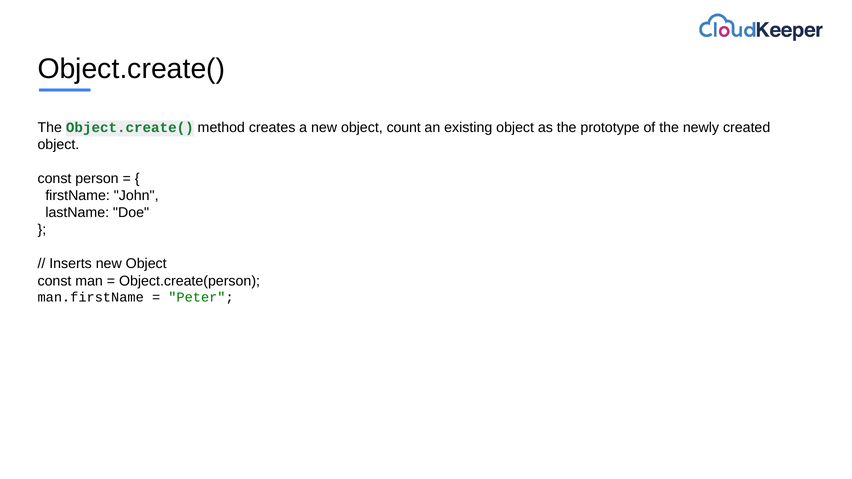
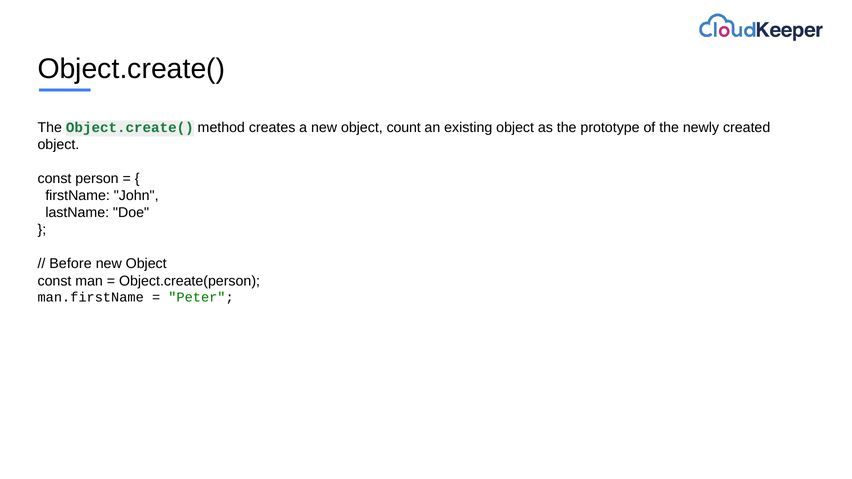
Inserts: Inserts -> Before
